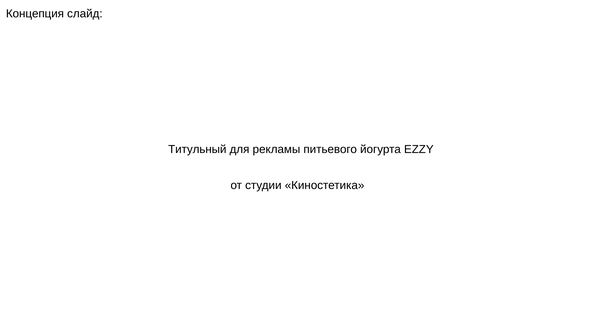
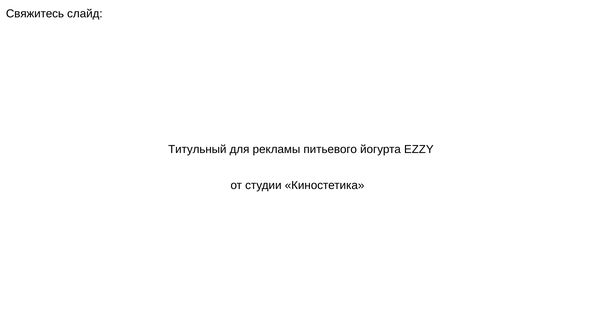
Концепция: Концепция -> Свяжитесь
